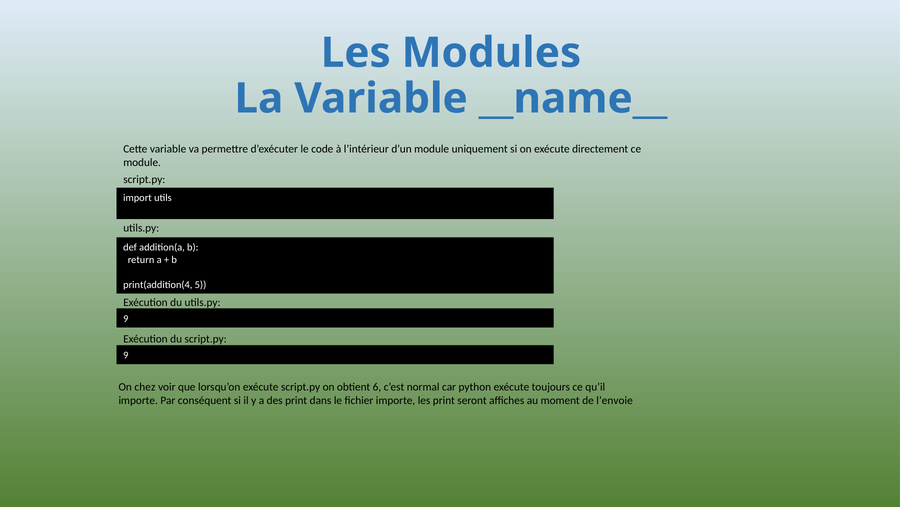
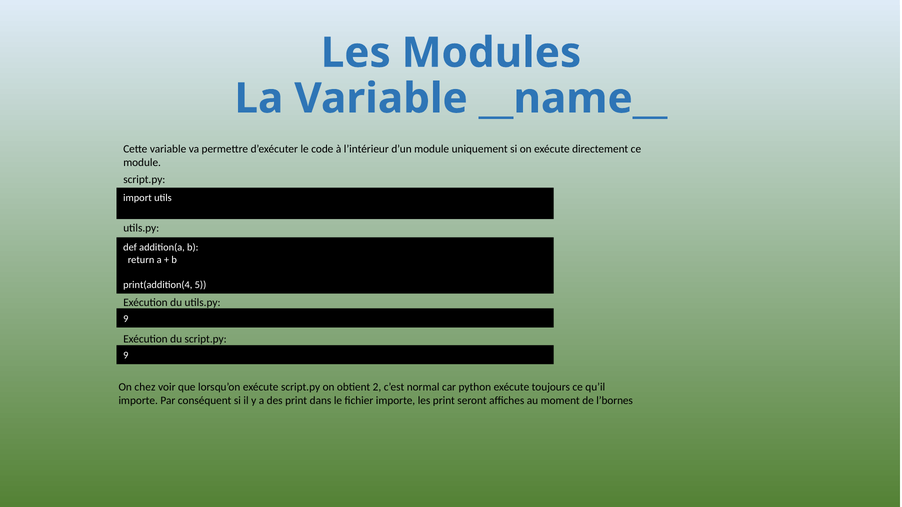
6: 6 -> 2
l’envoie: l’envoie -> l’bornes
